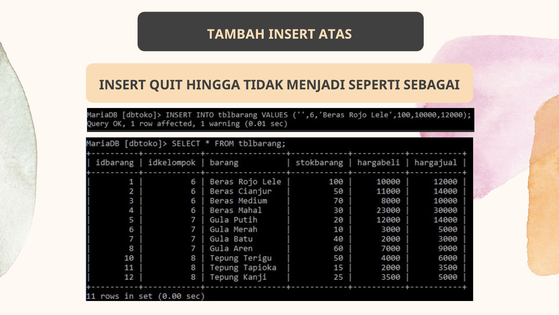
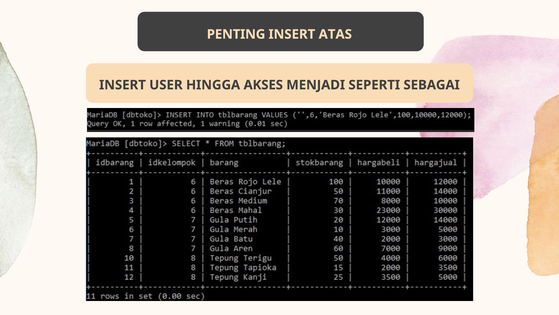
TAMBAH: TAMBAH -> PENTING
QUIT: QUIT -> USER
TIDAK: TIDAK -> AKSES
